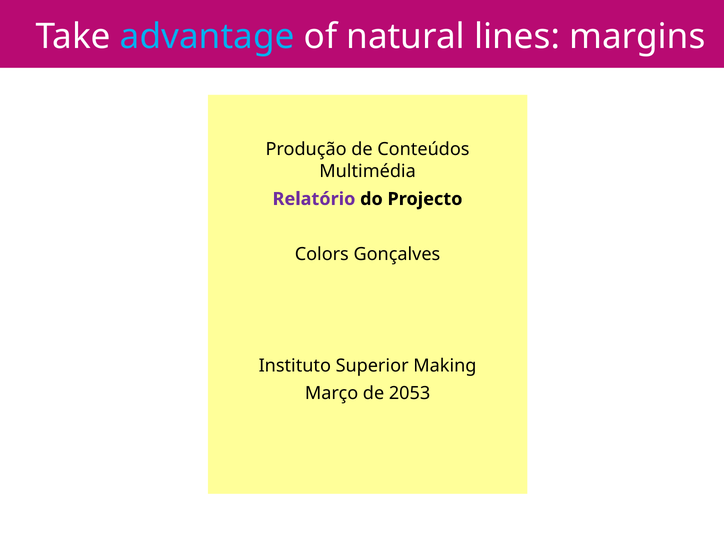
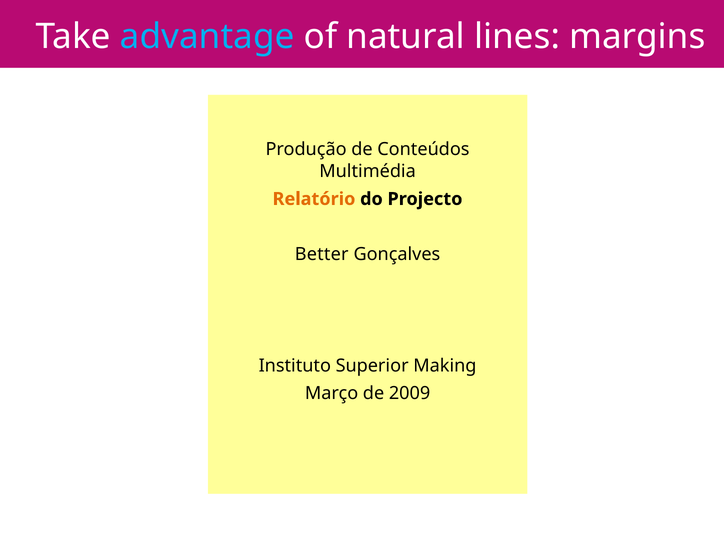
Relatório colour: purple -> orange
Colors: Colors -> Better
2053: 2053 -> 2009
